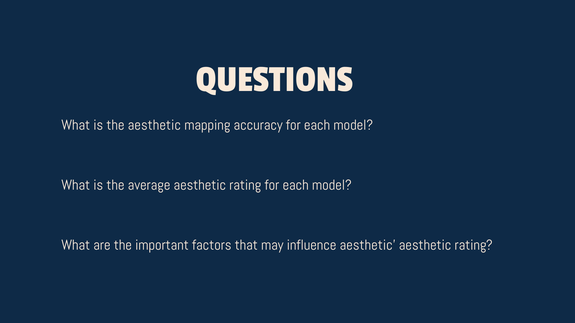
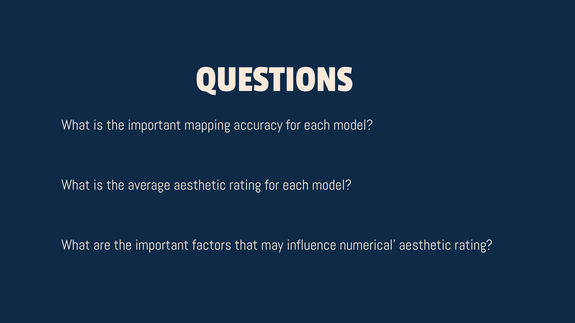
is the aesthetic: aesthetic -> important
influence aesthetic: aesthetic -> numerical
